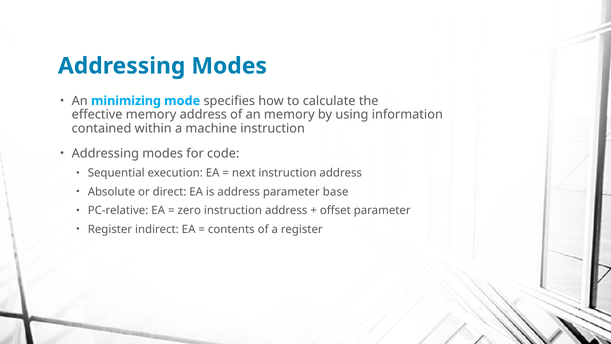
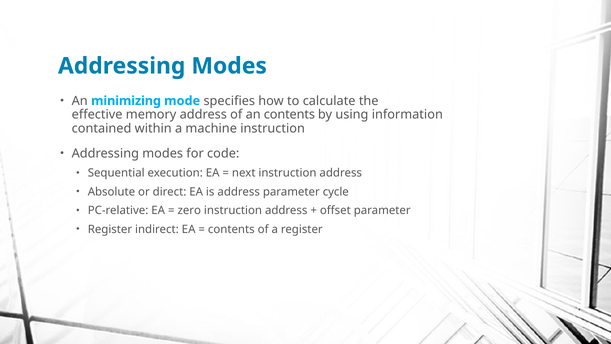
an memory: memory -> contents
base: base -> cycle
